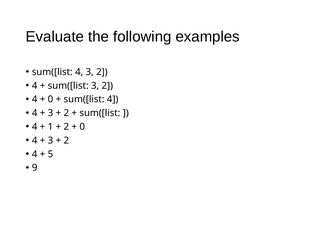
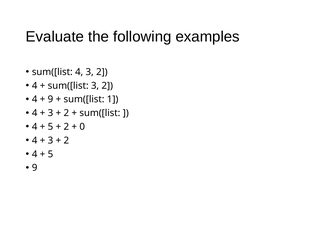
0 at (50, 99): 0 -> 9
4 at (113, 99): 4 -> 1
1 at (50, 127): 1 -> 5
